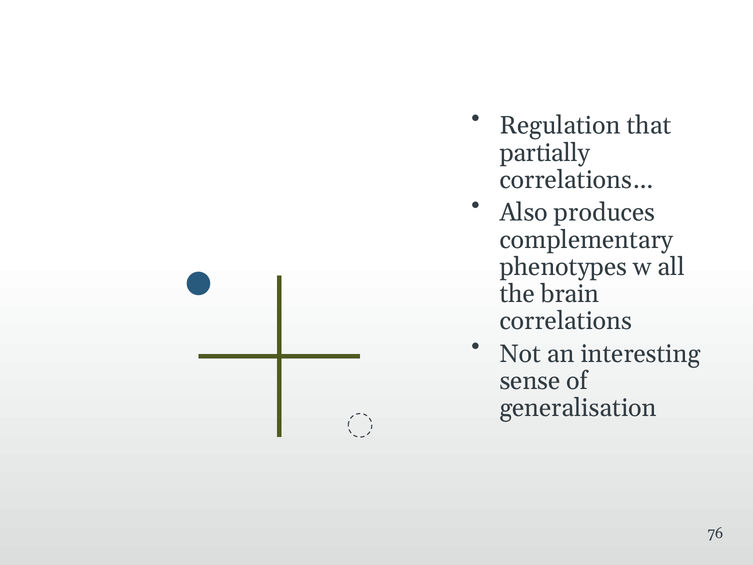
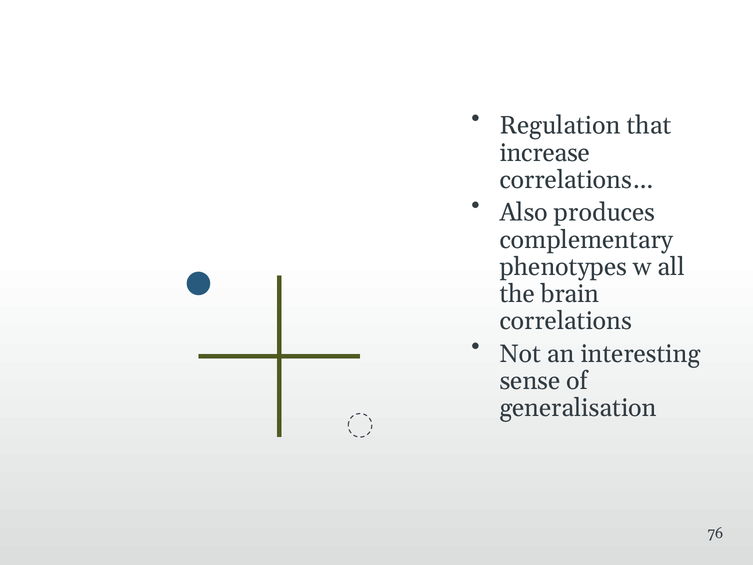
partially: partially -> increase
